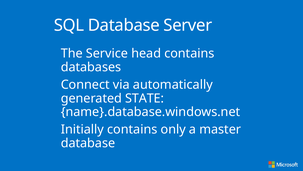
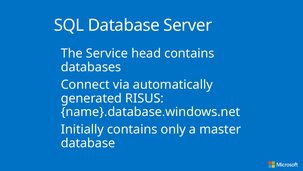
STATE: STATE -> RISUS
